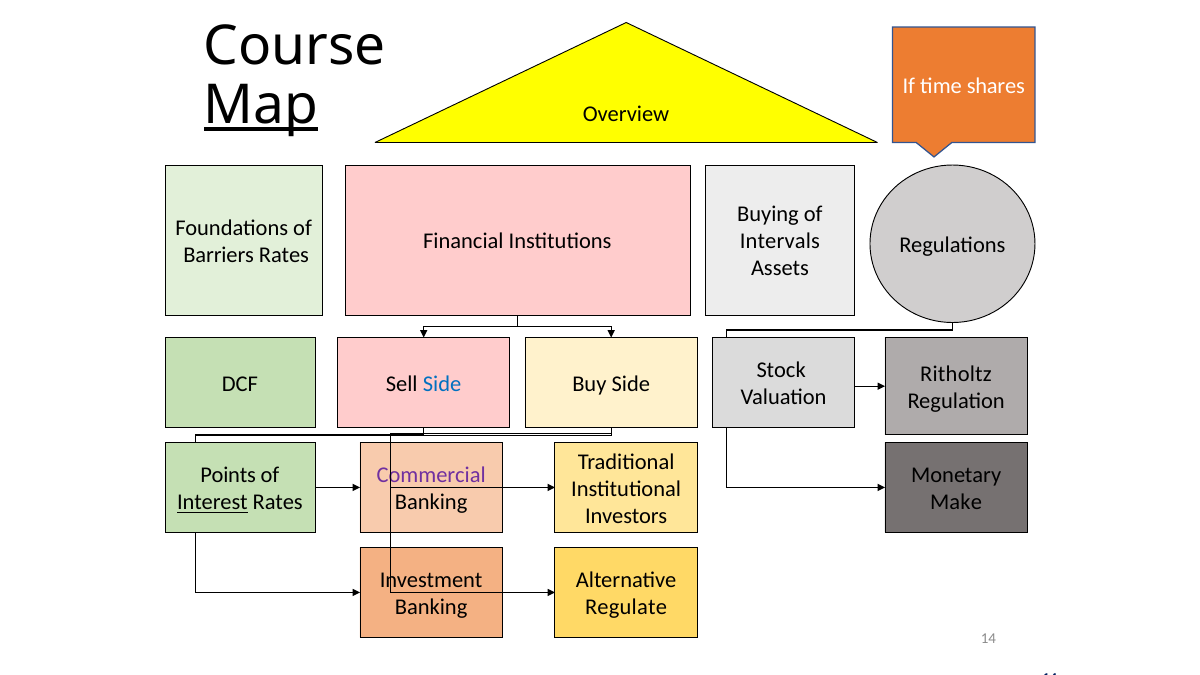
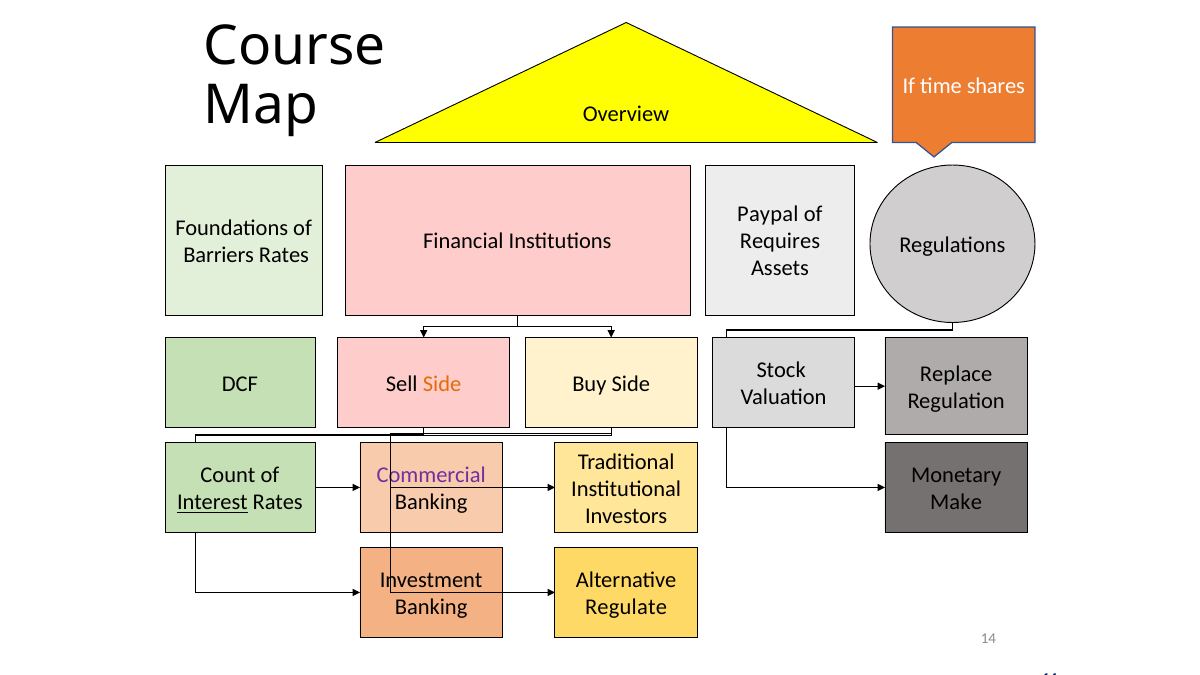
Map underline: present -> none
Buying: Buying -> Paypal
Intervals: Intervals -> Requires
Ritholtz: Ritholtz -> Replace
Side at (442, 384) colour: blue -> orange
Points: Points -> Count
